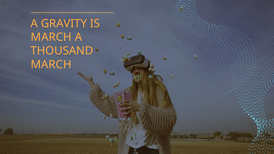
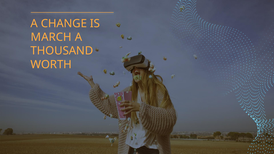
GRAVITY: GRAVITY -> CHANGE
MARCH at (51, 65): MARCH -> WORTH
